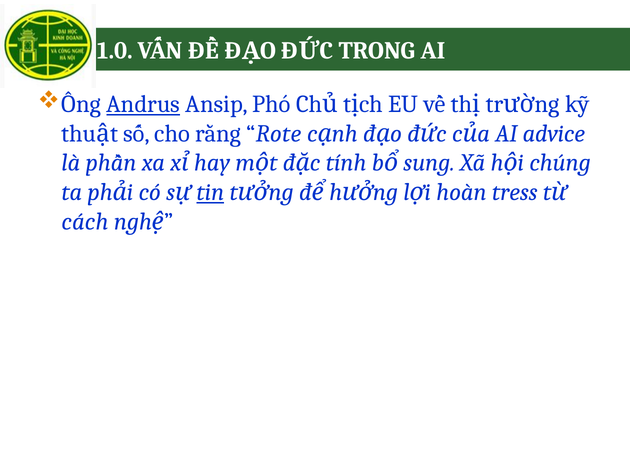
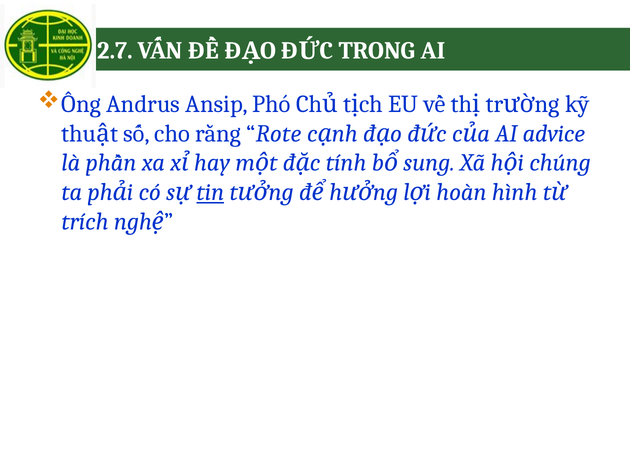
1.0: 1.0 -> 2.7
Andrus underline: present -> none
tress: tress -> hình
cách: cách -> trích
